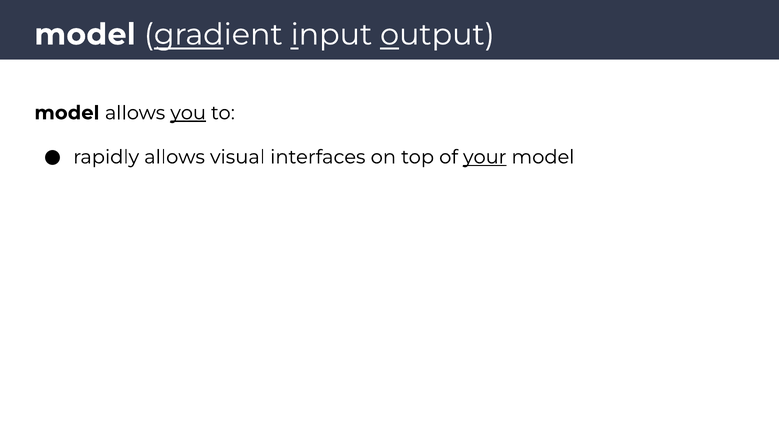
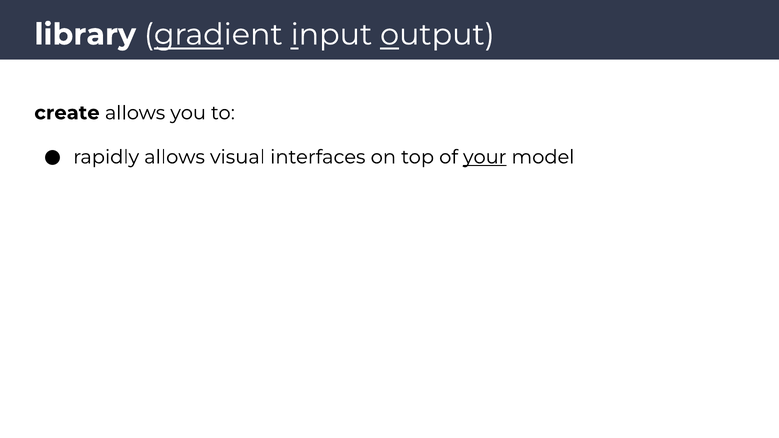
model at (85, 35): model -> library
model at (67, 113): model -> create
you underline: present -> none
